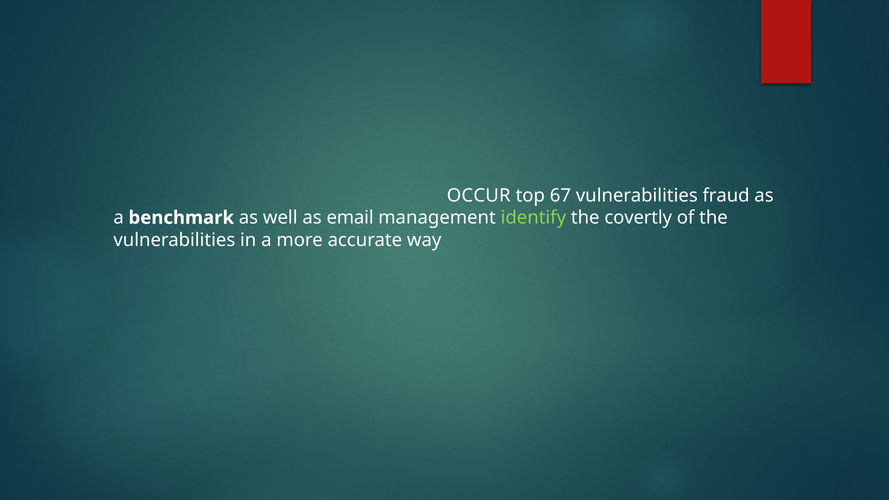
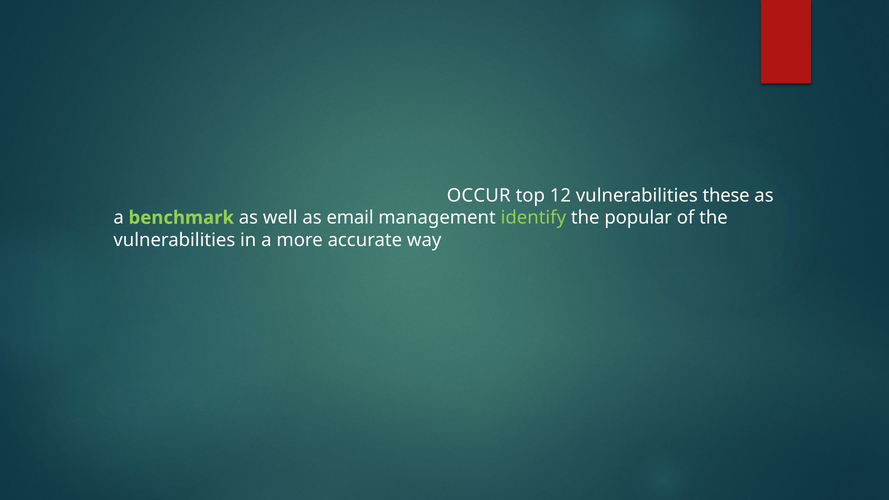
67: 67 -> 12
fraud: fraud -> these
benchmark colour: white -> light green
covertly: covertly -> popular
